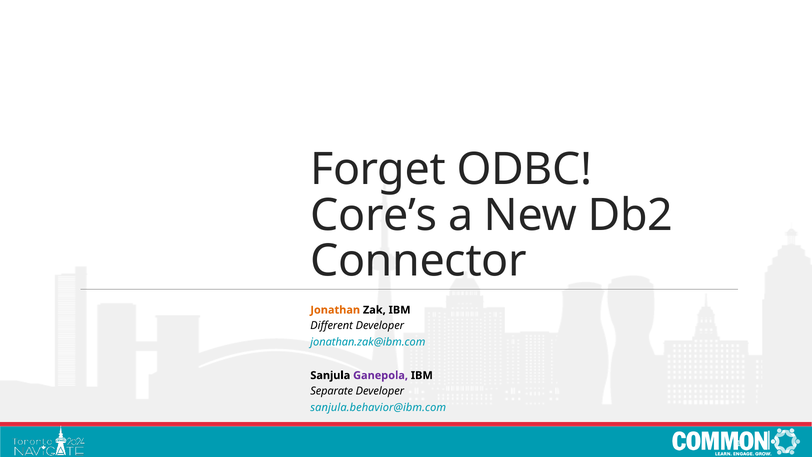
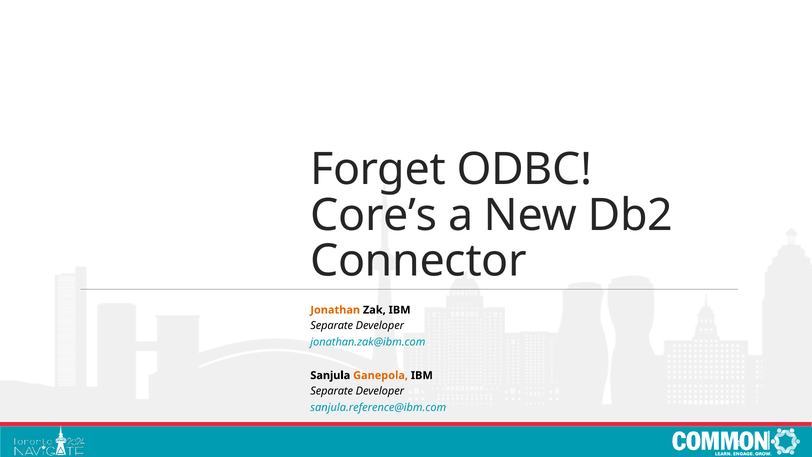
Different at (332, 326): Different -> Separate
Ganepola colour: purple -> orange
sanjula.behavior@ibm.com: sanjula.behavior@ibm.com -> sanjula.reference@ibm.com
